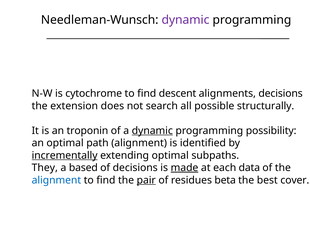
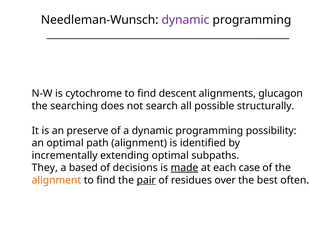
alignments decisions: decisions -> glucagon
extension: extension -> searching
troponin: troponin -> preserve
dynamic at (152, 131) underline: present -> none
incrementally underline: present -> none
data: data -> case
alignment at (56, 180) colour: blue -> orange
beta: beta -> over
cover: cover -> often
